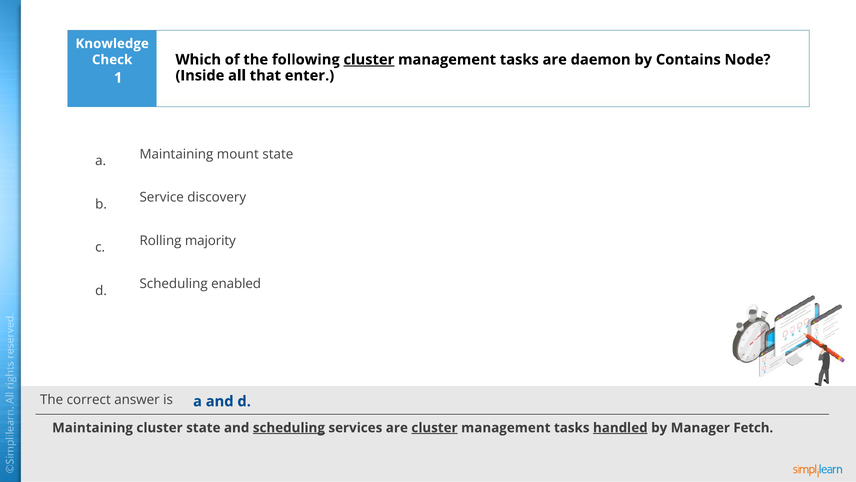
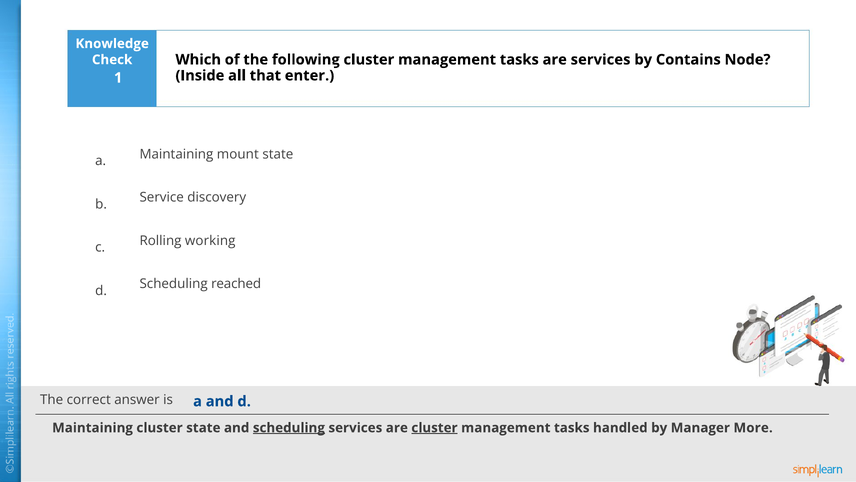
cluster at (369, 60) underline: present -> none
are daemon: daemon -> services
majority: majority -> working
enabled: enabled -> reached
handled underline: present -> none
Fetch: Fetch -> More
